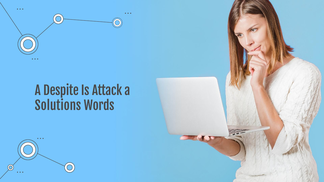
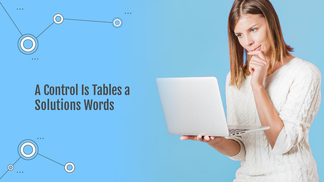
Despite: Despite -> Control
Attack: Attack -> Tables
